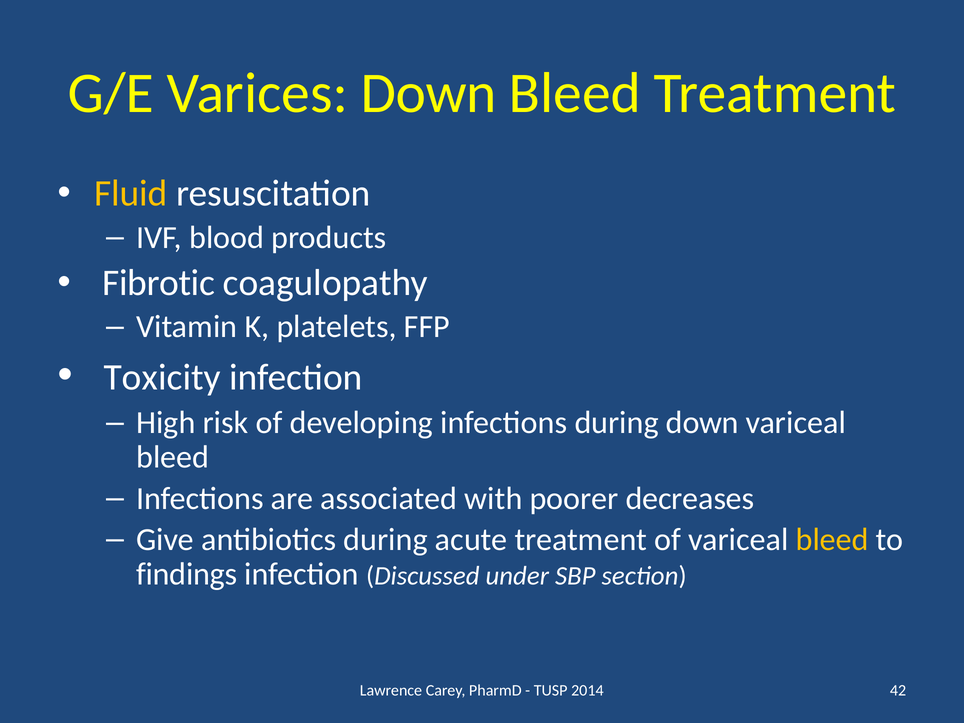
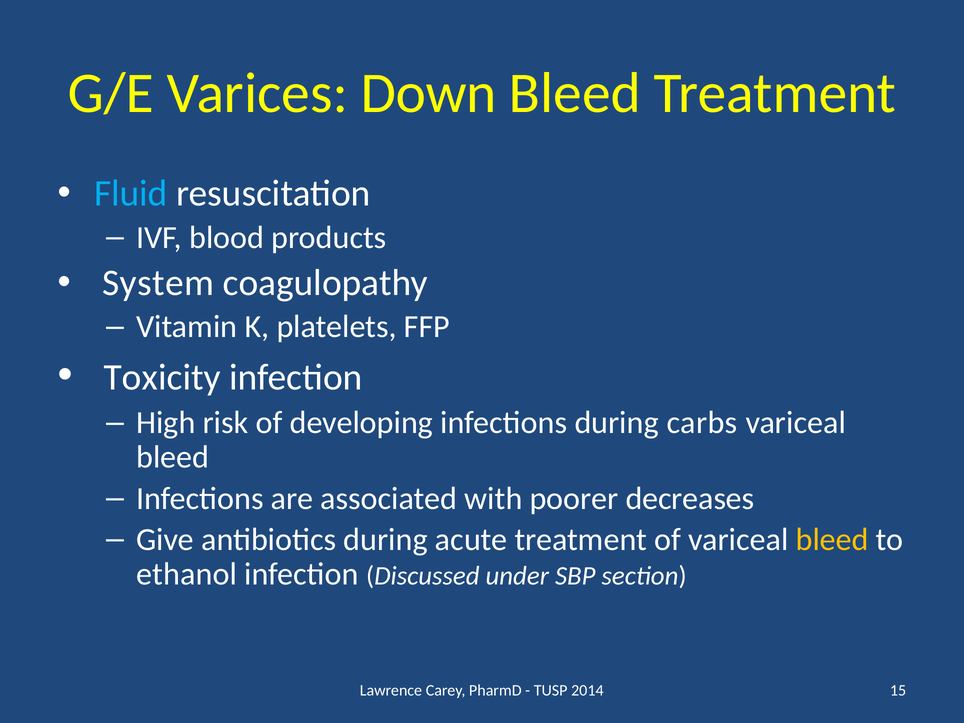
Fluid colour: yellow -> light blue
Fibrotic: Fibrotic -> System
during down: down -> carbs
findings: findings -> ethanol
42: 42 -> 15
